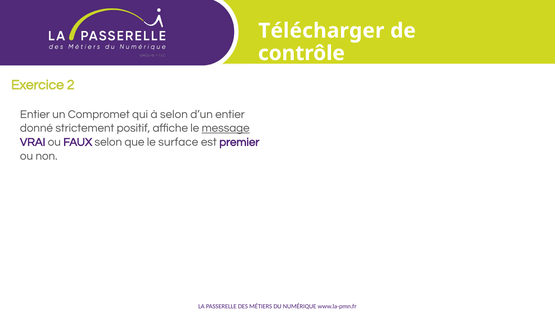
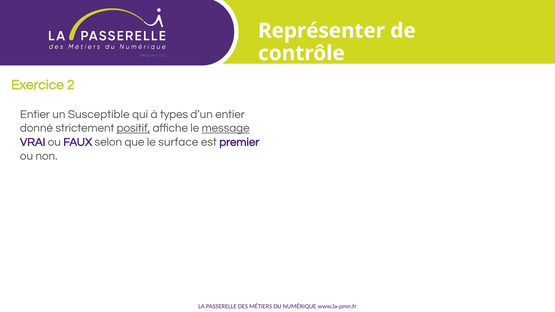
Télécharger: Télécharger -> Représenter
Compromet: Compromet -> Susceptible
à selon: selon -> types
positif underline: none -> present
